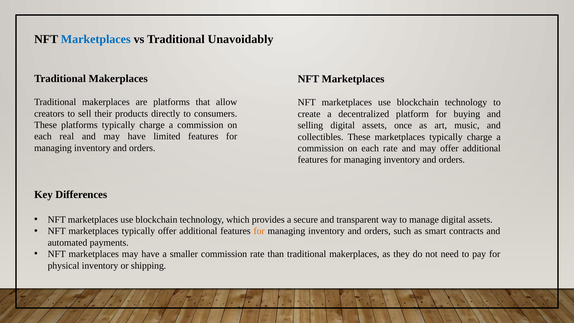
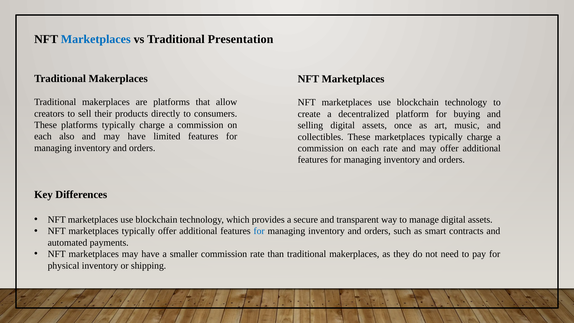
Unavoidably: Unavoidably -> Presentation
real: real -> also
for at (259, 231) colour: orange -> blue
